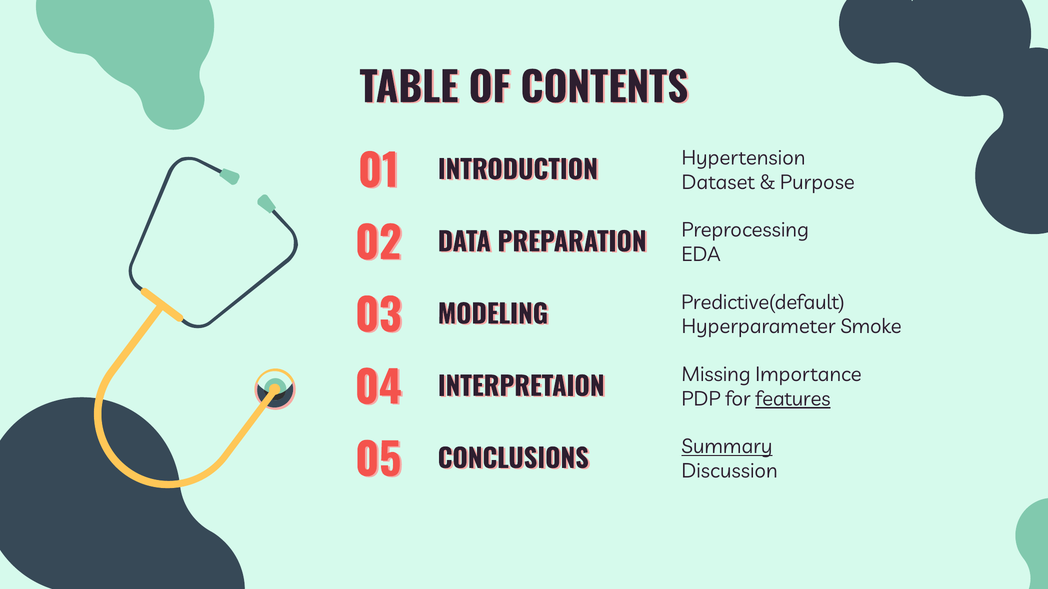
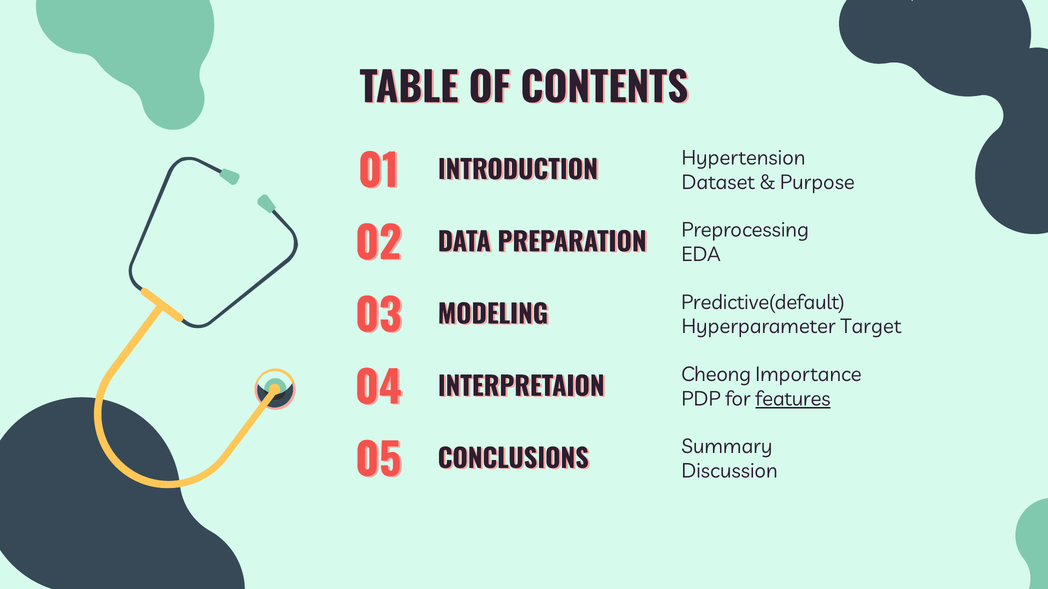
Smoke: Smoke -> Target
Missing: Missing -> Cheong
Summary underline: present -> none
